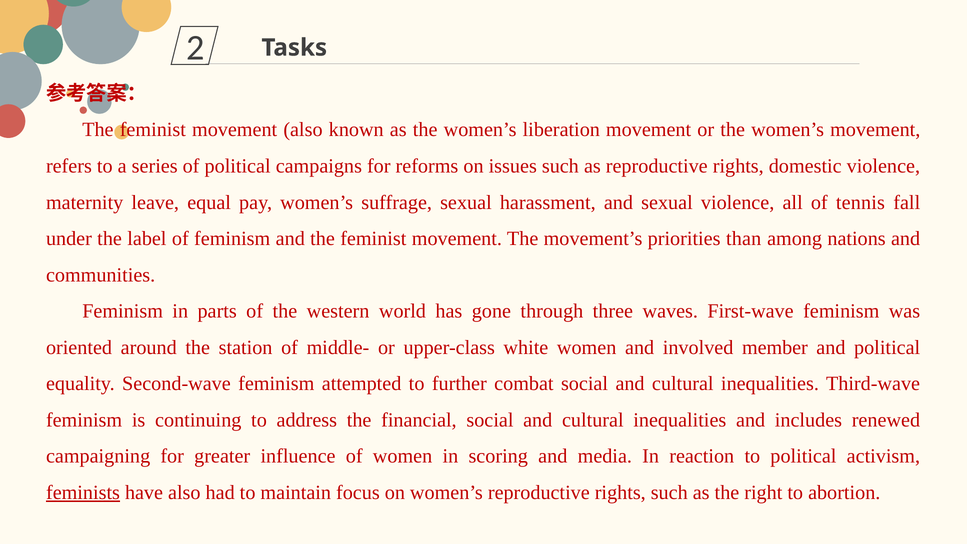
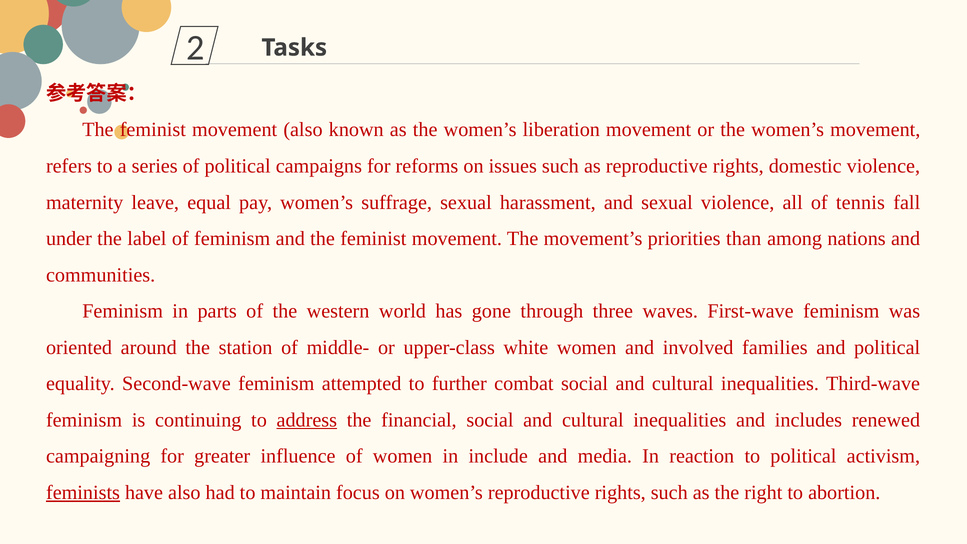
member: member -> families
address underline: none -> present
scoring: scoring -> include
